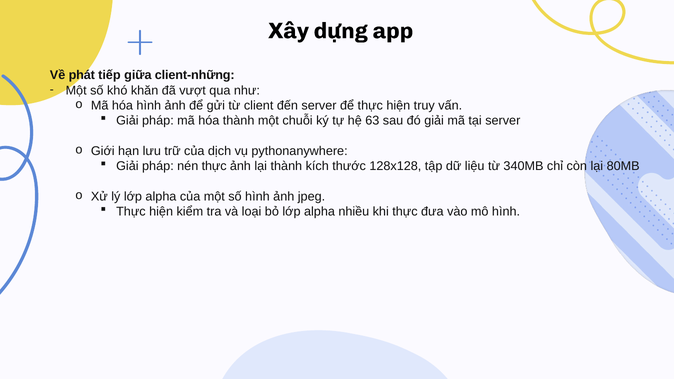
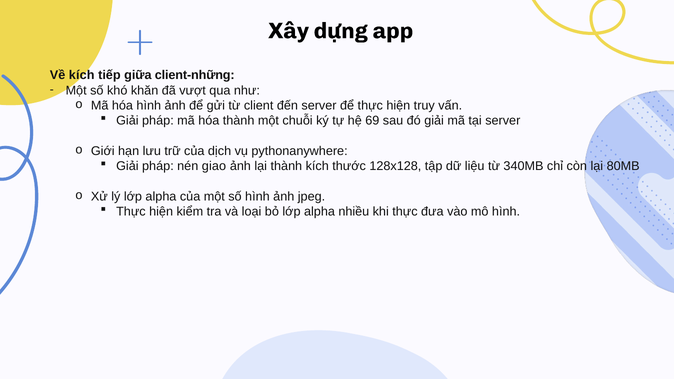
Về phát: phát -> kích
63: 63 -> 69
nén thực: thực -> giao
